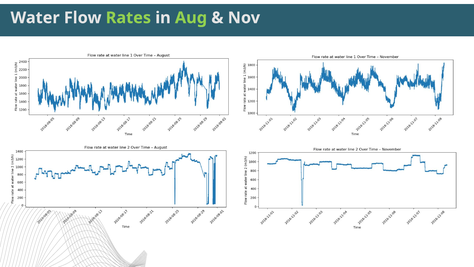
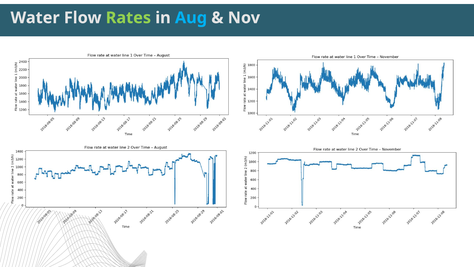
Aug colour: light green -> light blue
